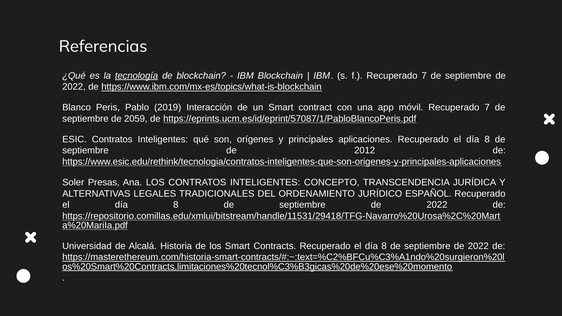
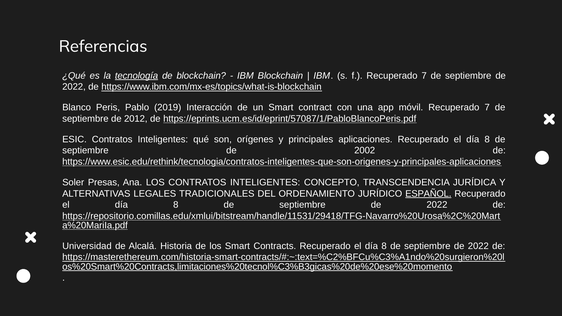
2059: 2059 -> 2012
2012: 2012 -> 2002
ESPAÑOL underline: none -> present
